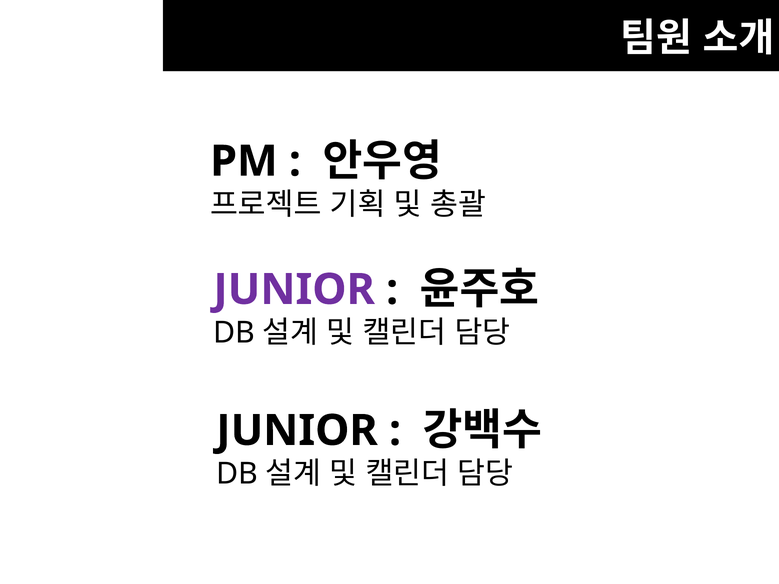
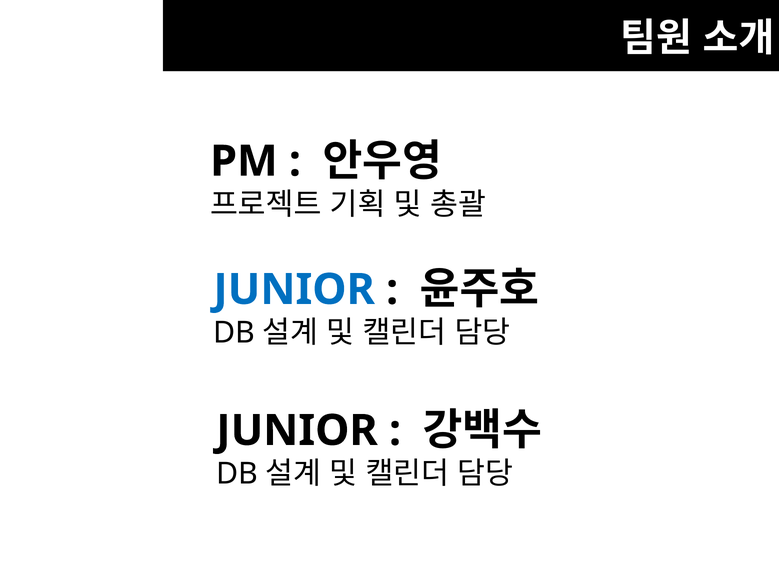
JUNIOR at (294, 290) colour: purple -> blue
